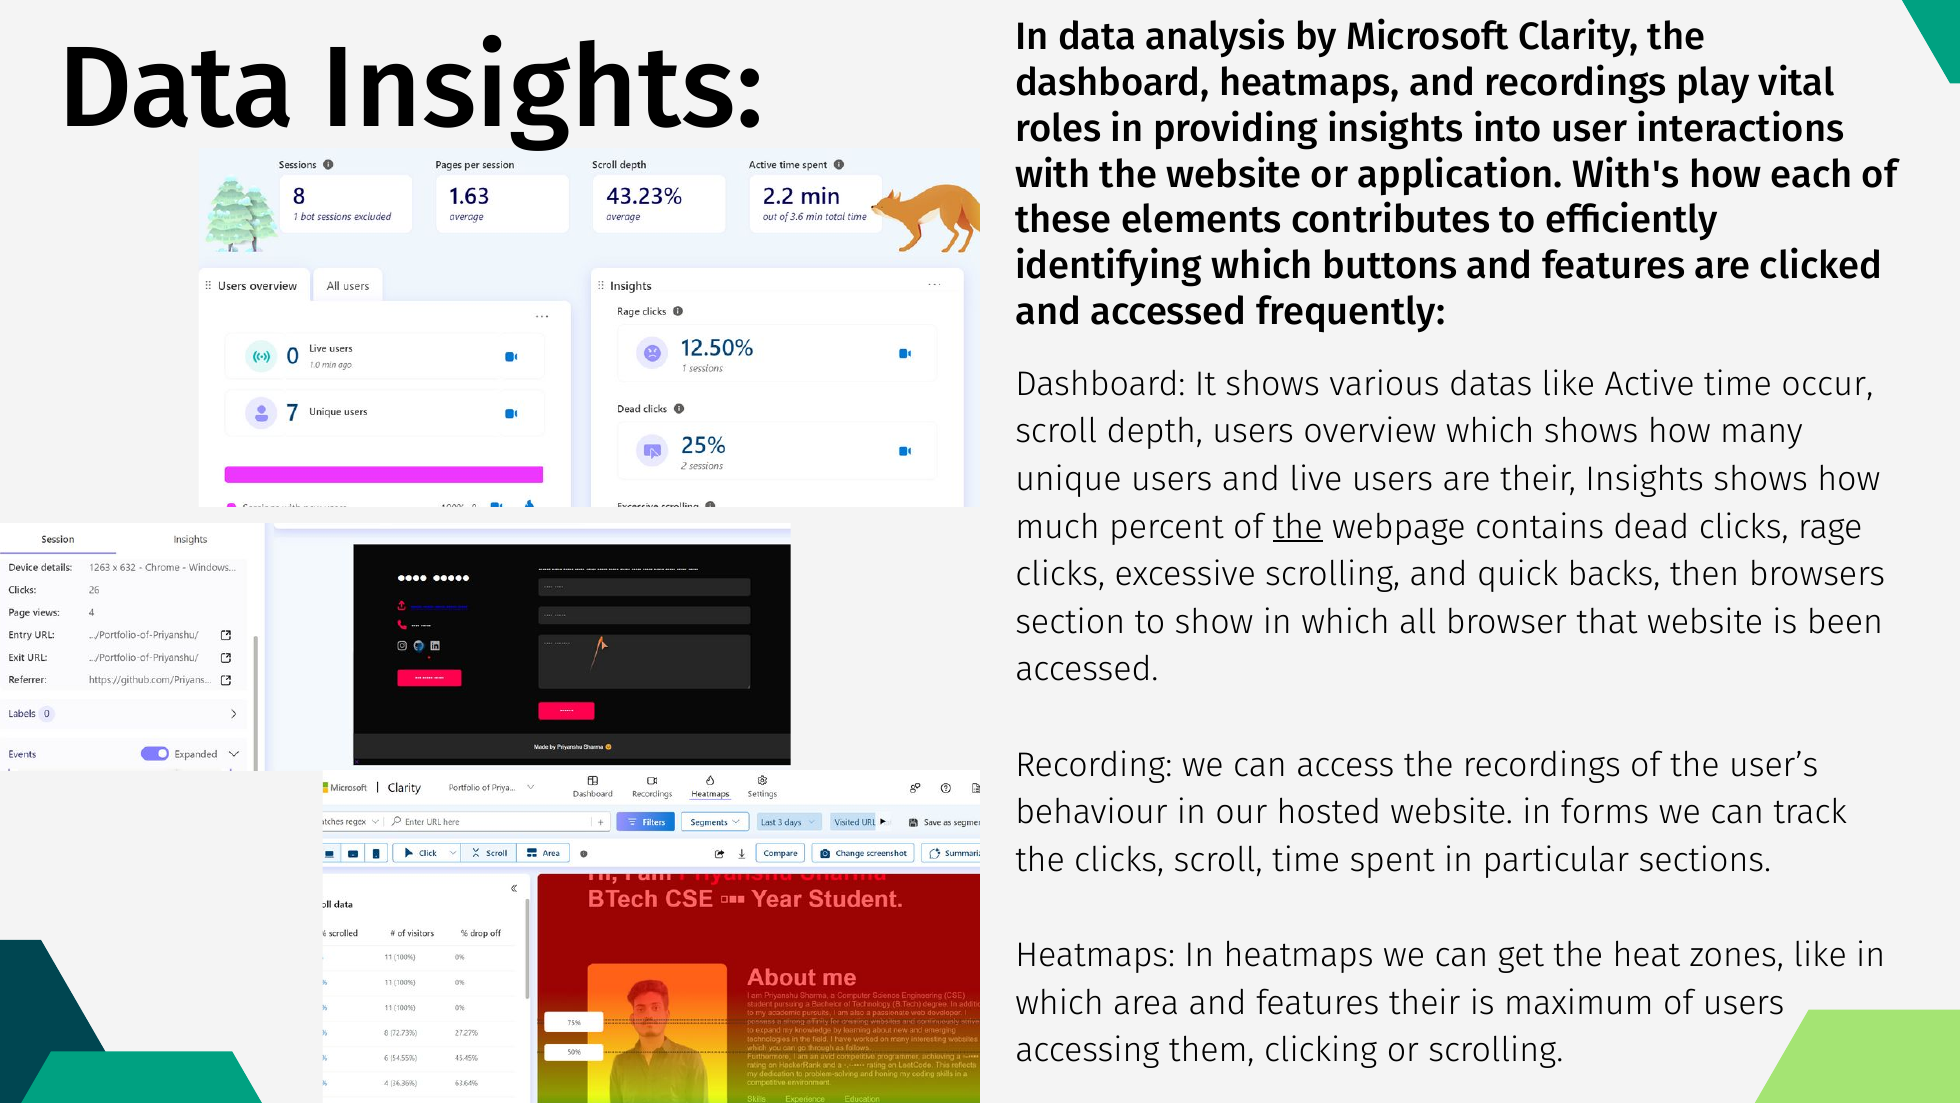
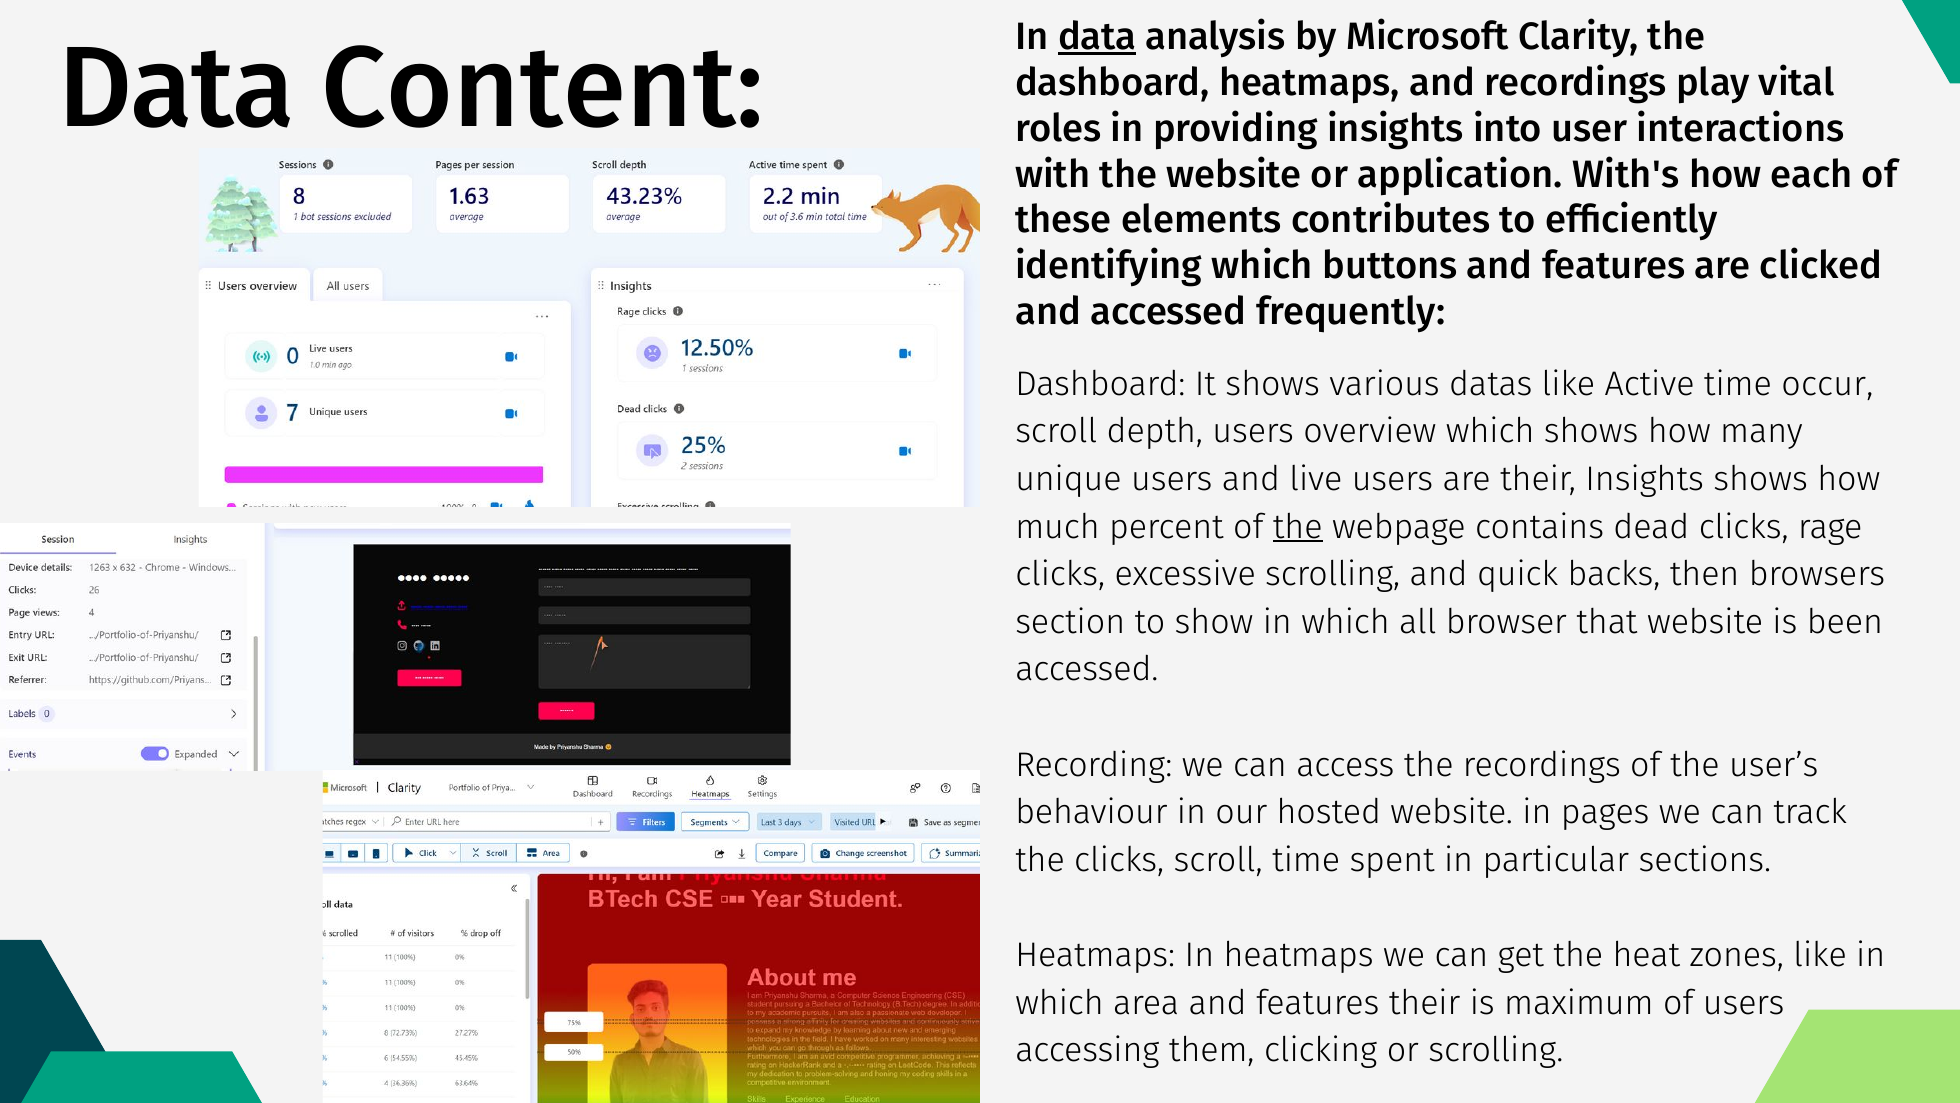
data at (1097, 37) underline: none -> present
Data Insights: Insights -> Content
forms: forms -> pages
